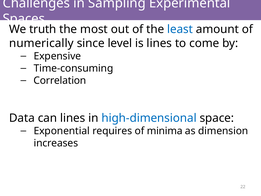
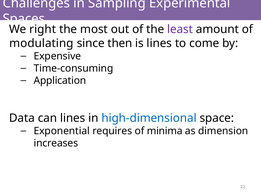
truth: truth -> right
least colour: blue -> purple
numerically: numerically -> modulating
level: level -> then
Correlation: Correlation -> Application
